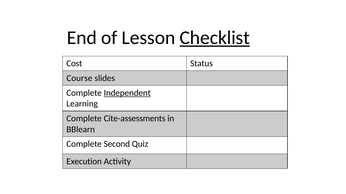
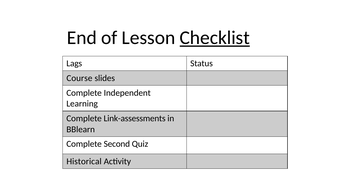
Cost: Cost -> Lags
Independent underline: present -> none
Cite-assessments: Cite-assessments -> Link-assessments
Execution: Execution -> Historical
